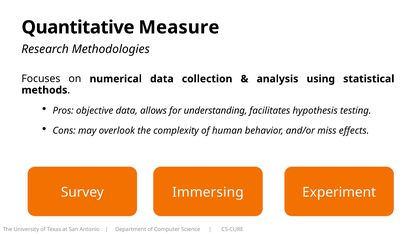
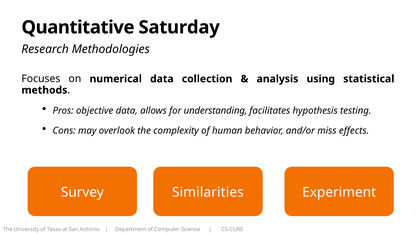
Measure: Measure -> Saturday
Immersing: Immersing -> Similarities
